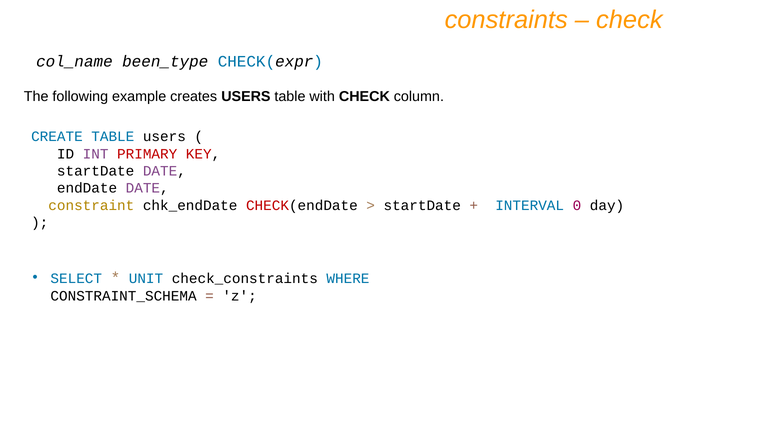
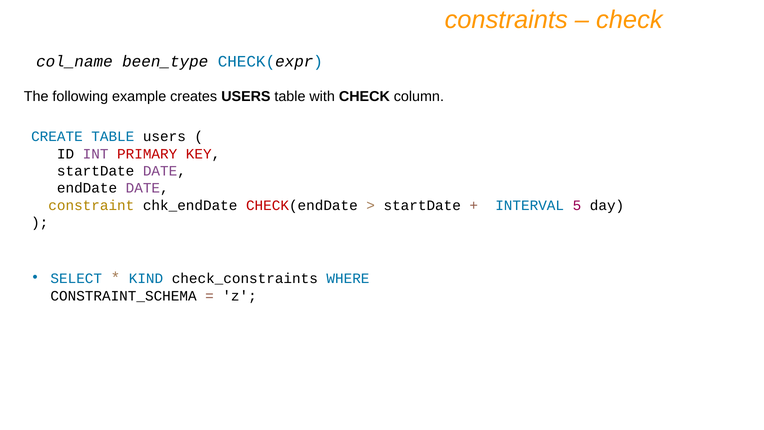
0: 0 -> 5
UNIT: UNIT -> KIND
